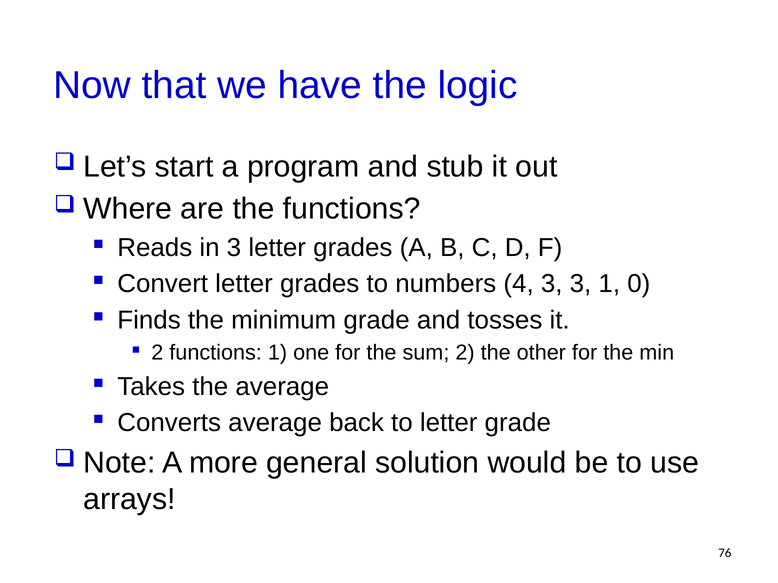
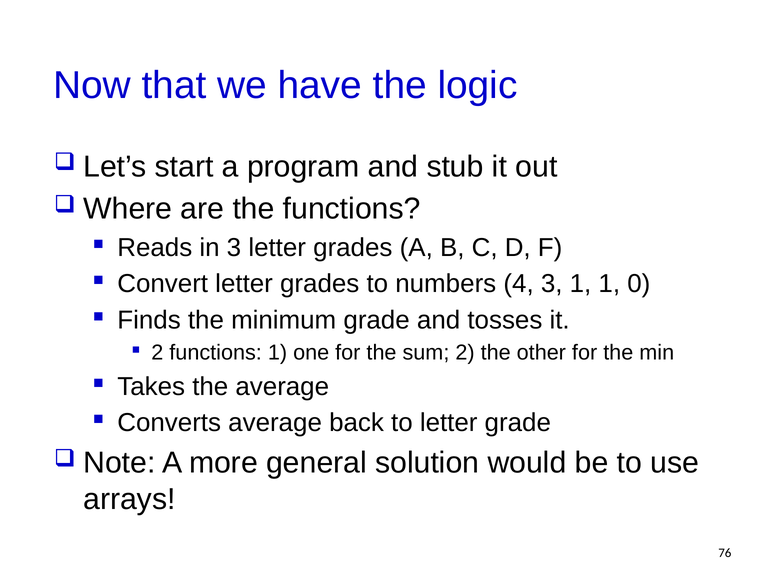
3 3: 3 -> 1
